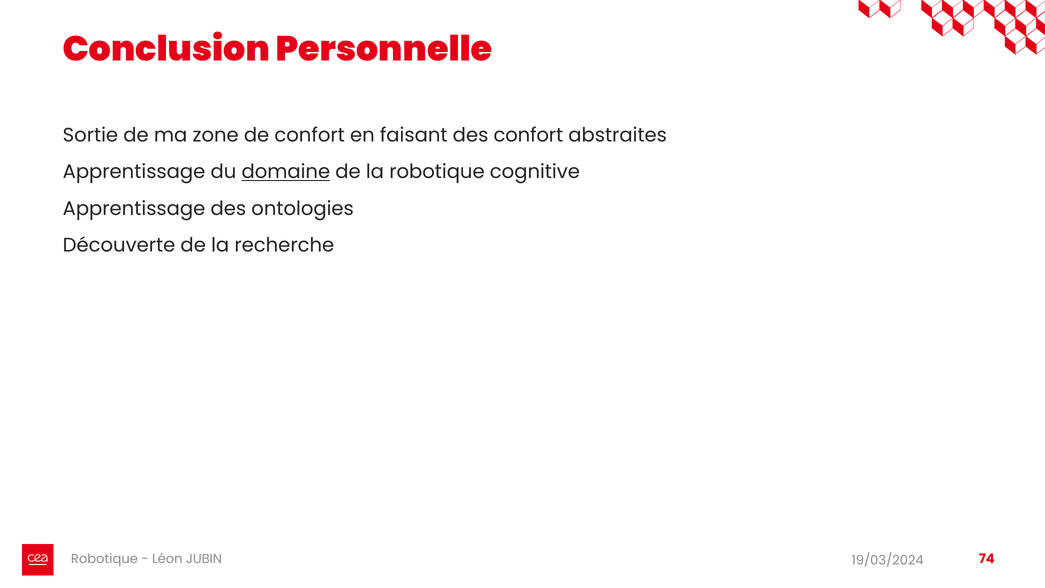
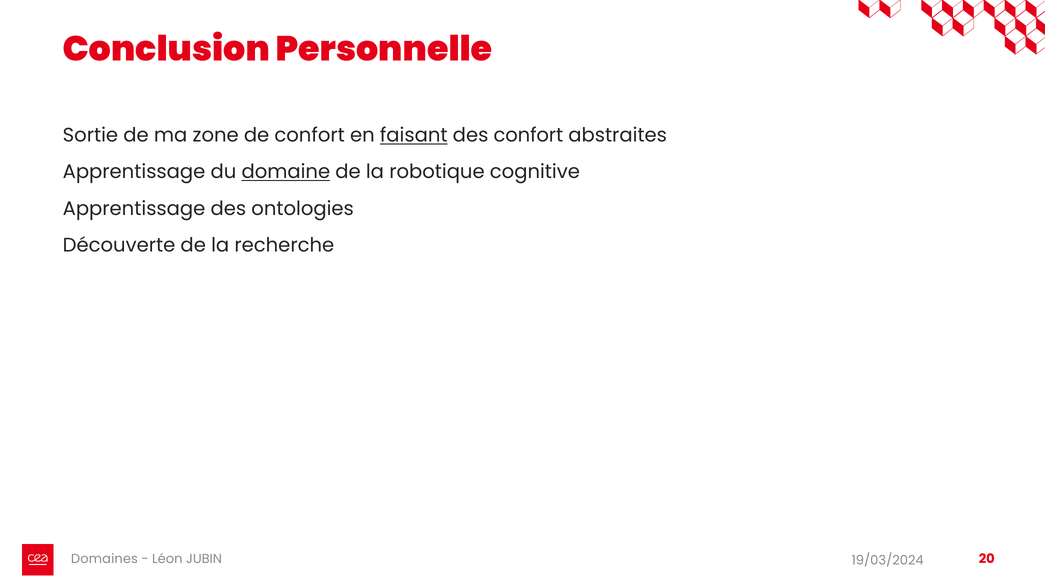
faisant underline: none -> present
Robotique at (104, 559): Robotique -> Domaines
74: 74 -> 20
